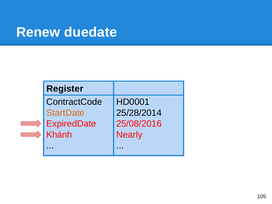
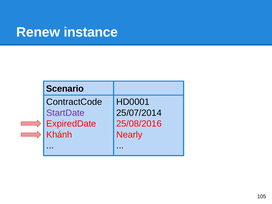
duedate: duedate -> instance
Register: Register -> Scenario
StartDate colour: orange -> purple
25/28/2014: 25/28/2014 -> 25/07/2014
